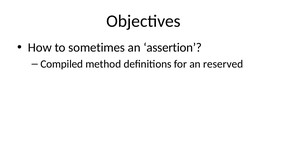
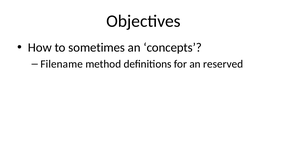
assertion: assertion -> concepts
Compiled: Compiled -> Filename
